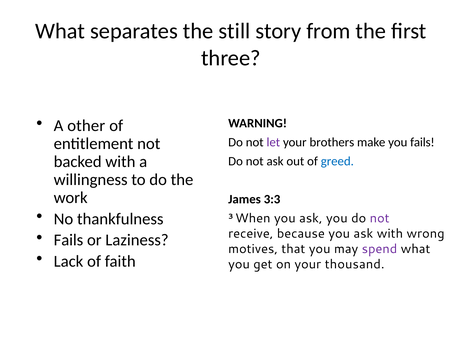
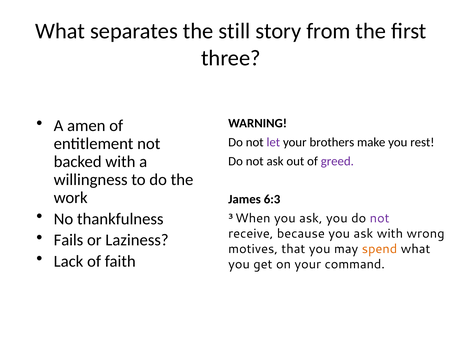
other: other -> amen
you fails: fails -> rest
greed colour: blue -> purple
3:3: 3:3 -> 6:3
spend colour: purple -> orange
thousand: thousand -> command
